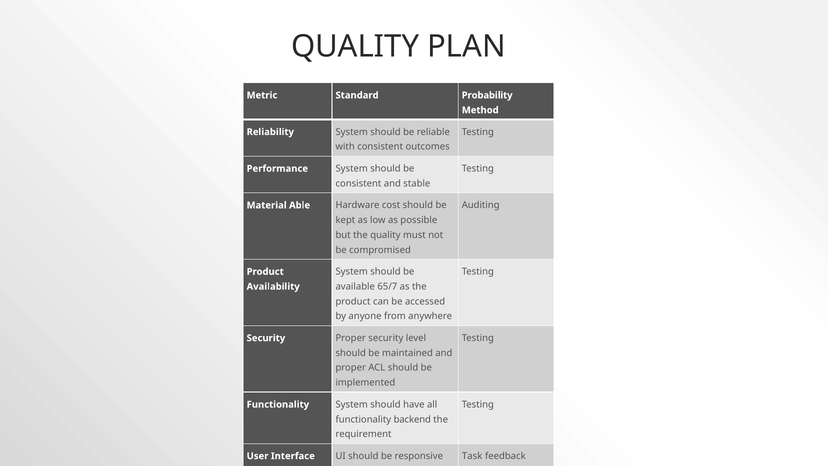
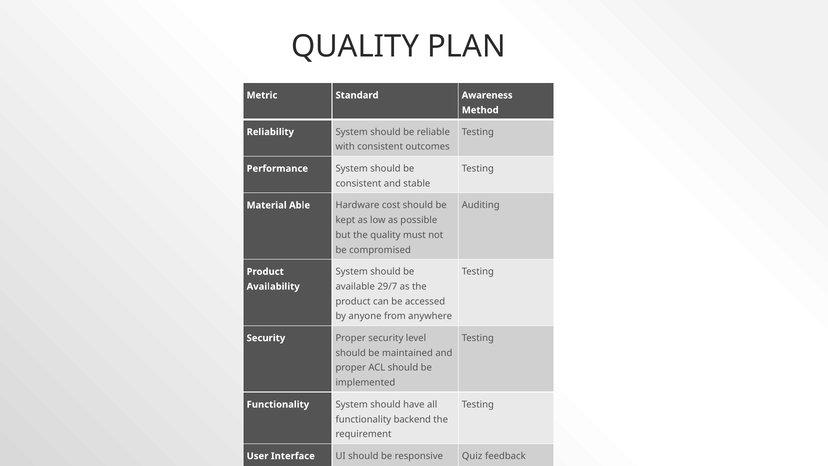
Probability: Probability -> Awareness
65/7: 65/7 -> 29/7
Task: Task -> Quiz
